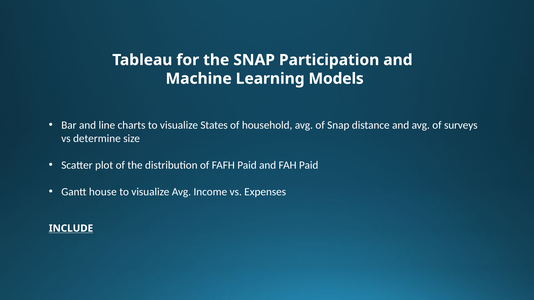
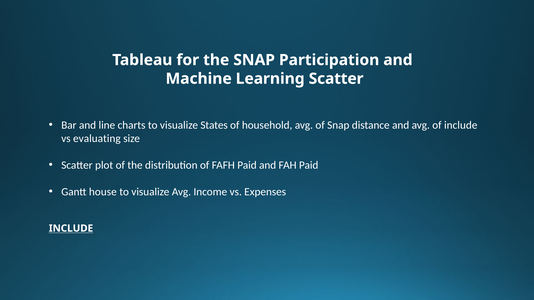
Learning Models: Models -> Scatter
of surveys: surveys -> include
determine: determine -> evaluating
